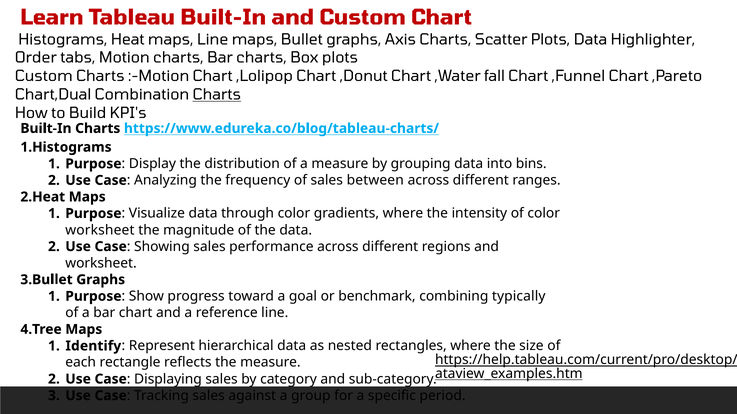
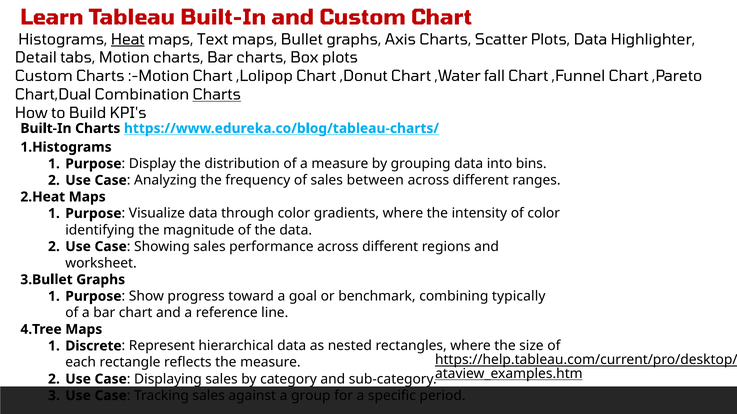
Heat underline: none -> present
maps Line: Line -> Text
Order: Order -> Detail
worksheet at (100, 230): worksheet -> identifying
Identify: Identify -> Discrete
